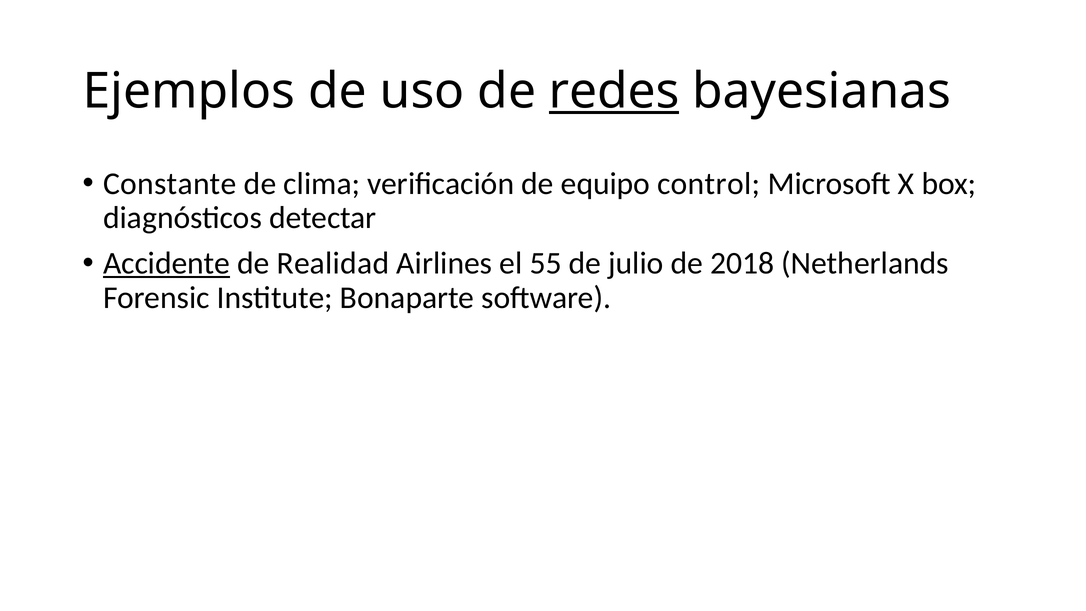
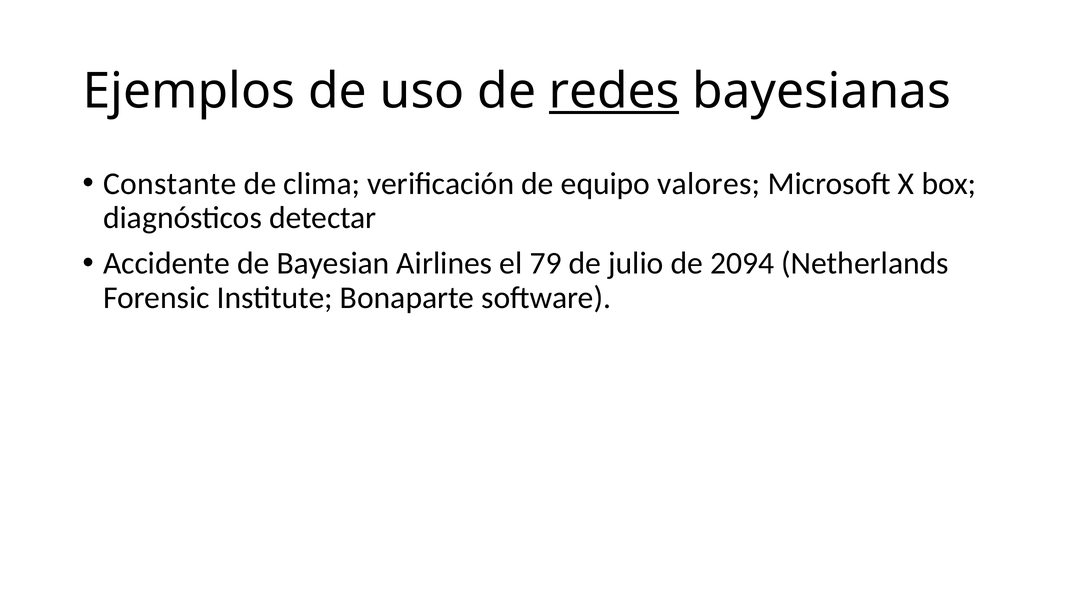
control: control -> valores
Accidente underline: present -> none
Realidad: Realidad -> Bayesian
55: 55 -> 79
2018: 2018 -> 2094
